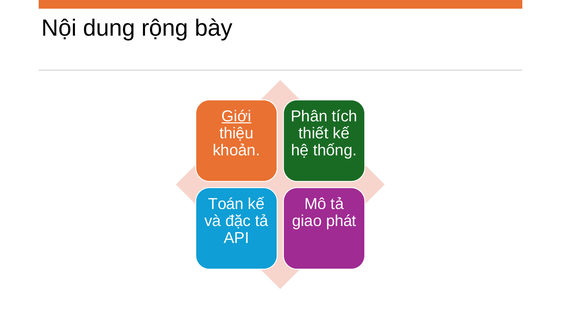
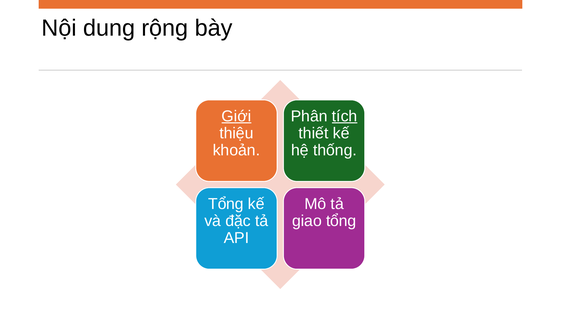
tích underline: none -> present
Toán at (226, 204): Toán -> Tổng
giao phát: phát -> tổng
